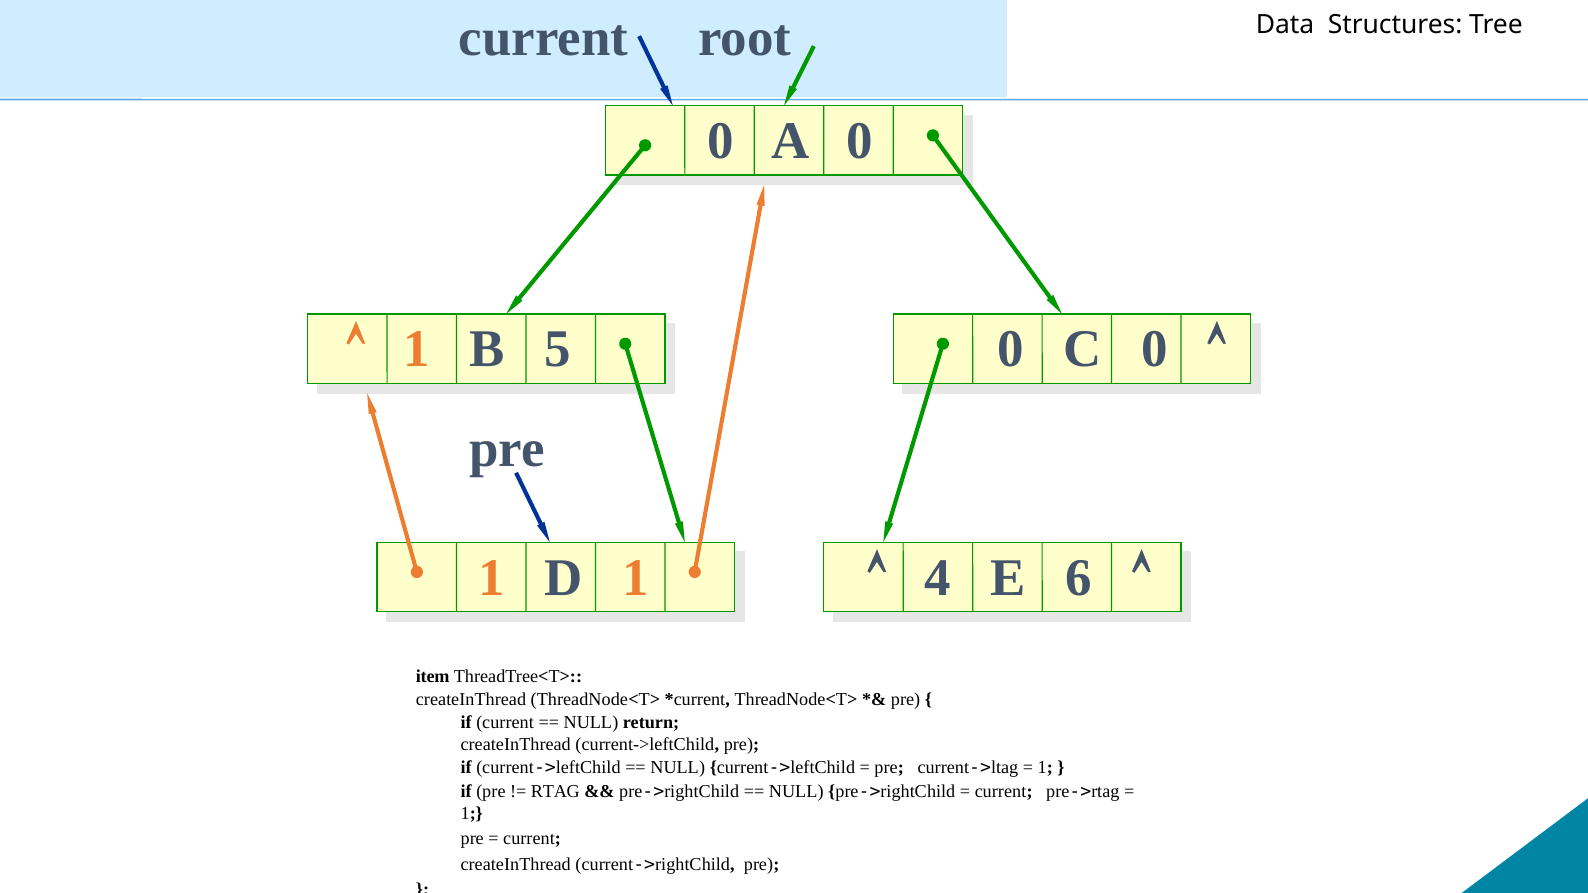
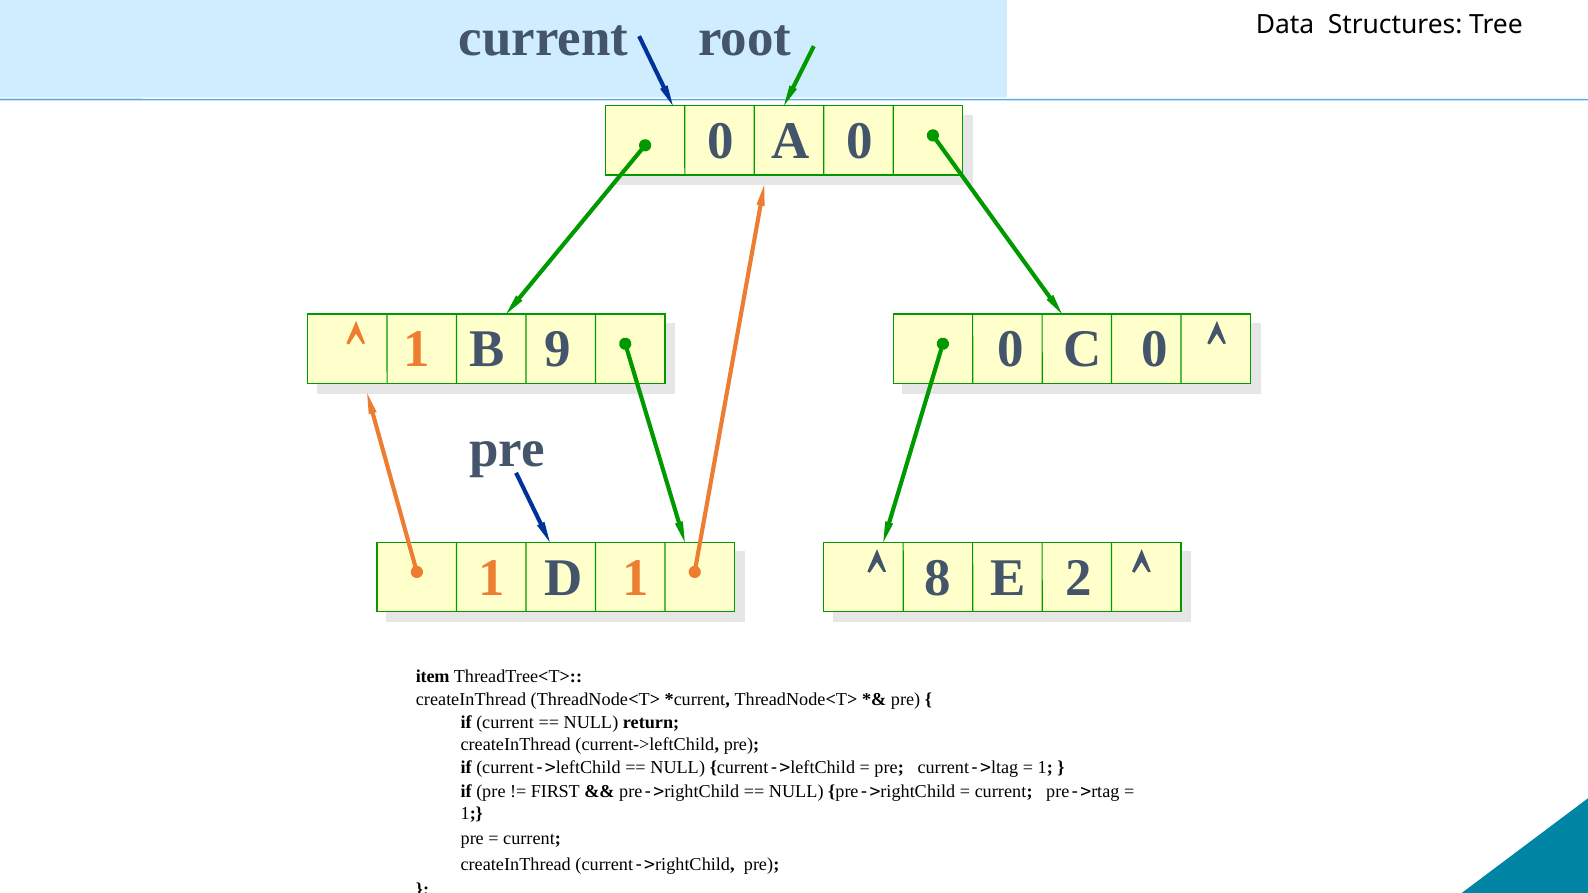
5: 5 -> 9
4: 4 -> 8
6: 6 -> 2
RTAG: RTAG -> FIRST
